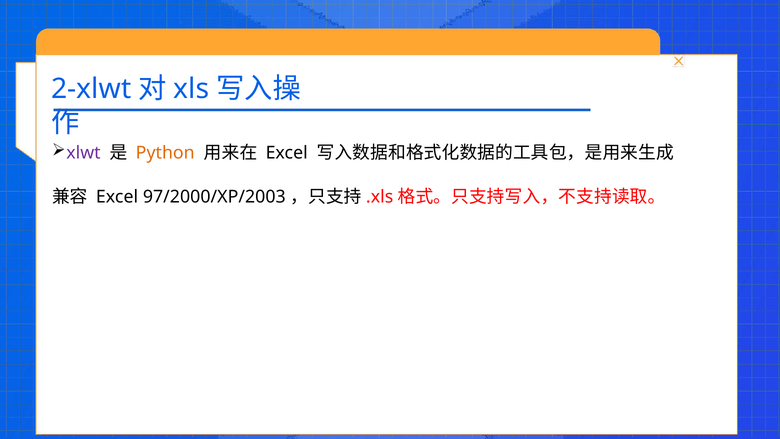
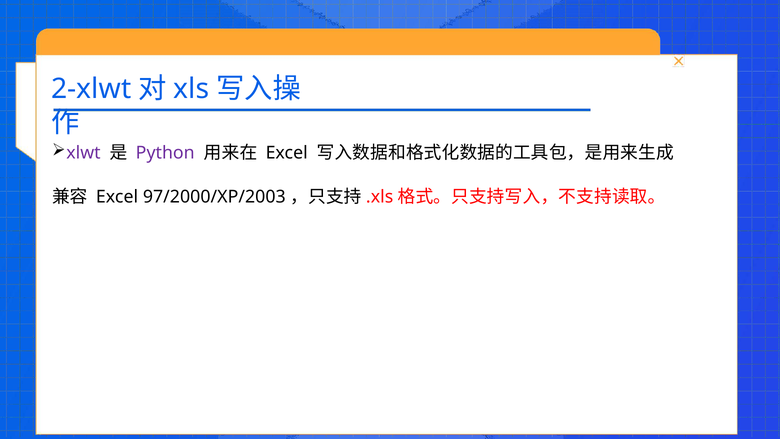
Python colour: orange -> purple
